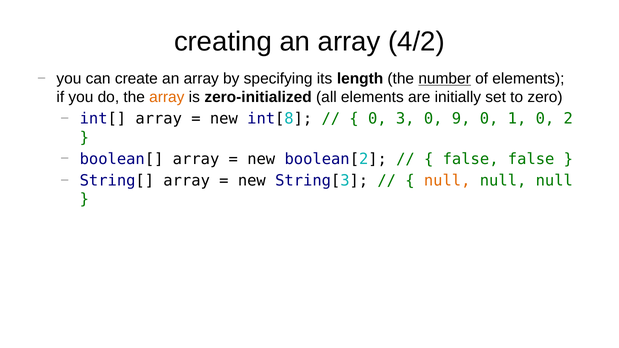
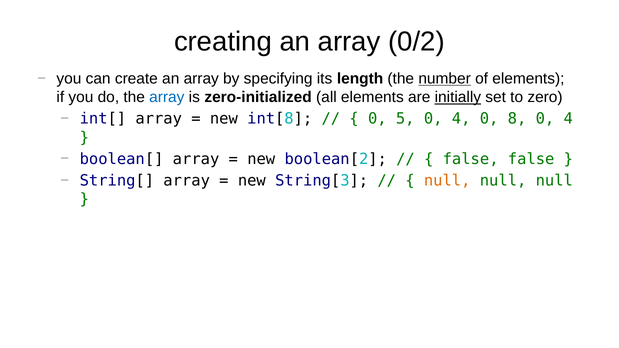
4/2: 4/2 -> 0/2
array at (167, 97) colour: orange -> blue
initially underline: none -> present
3: 3 -> 5
9 at (461, 119): 9 -> 4
1: 1 -> 8
2 at (568, 119): 2 -> 4
